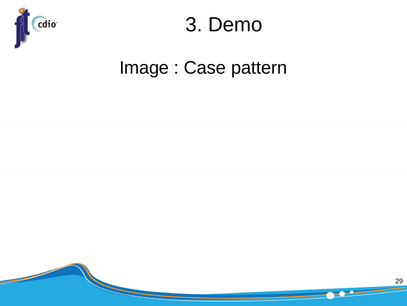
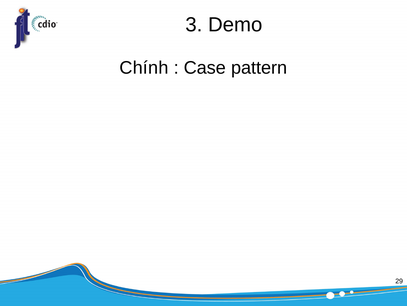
Image: Image -> Chính
